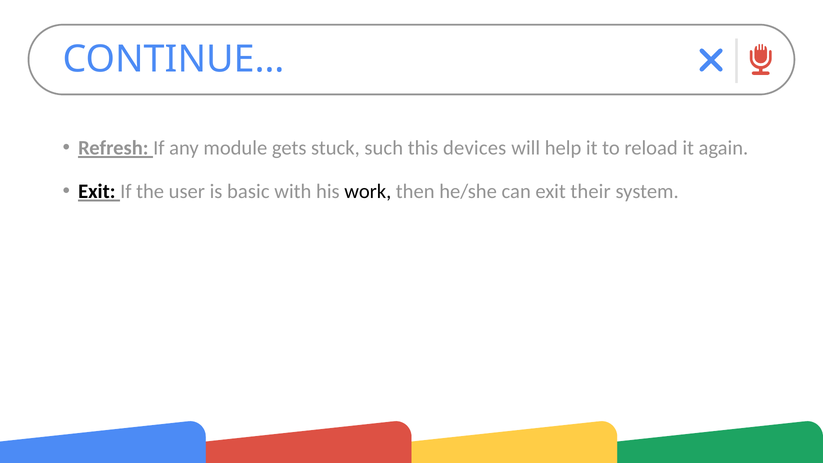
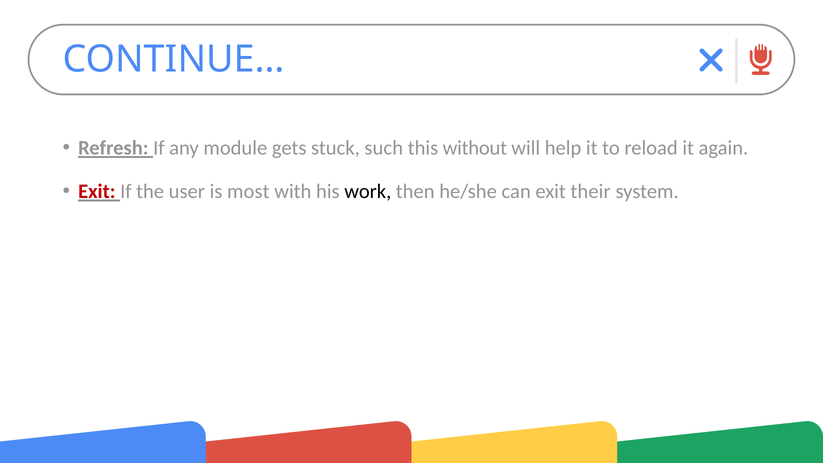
devices: devices -> without
Exit at (97, 192) colour: black -> red
basic: basic -> most
